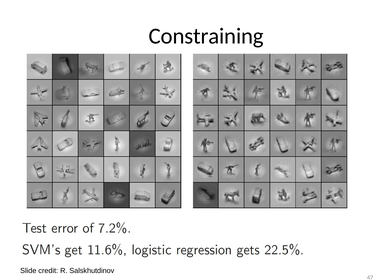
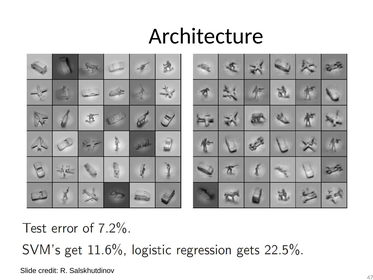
Constraining: Constraining -> Architecture
